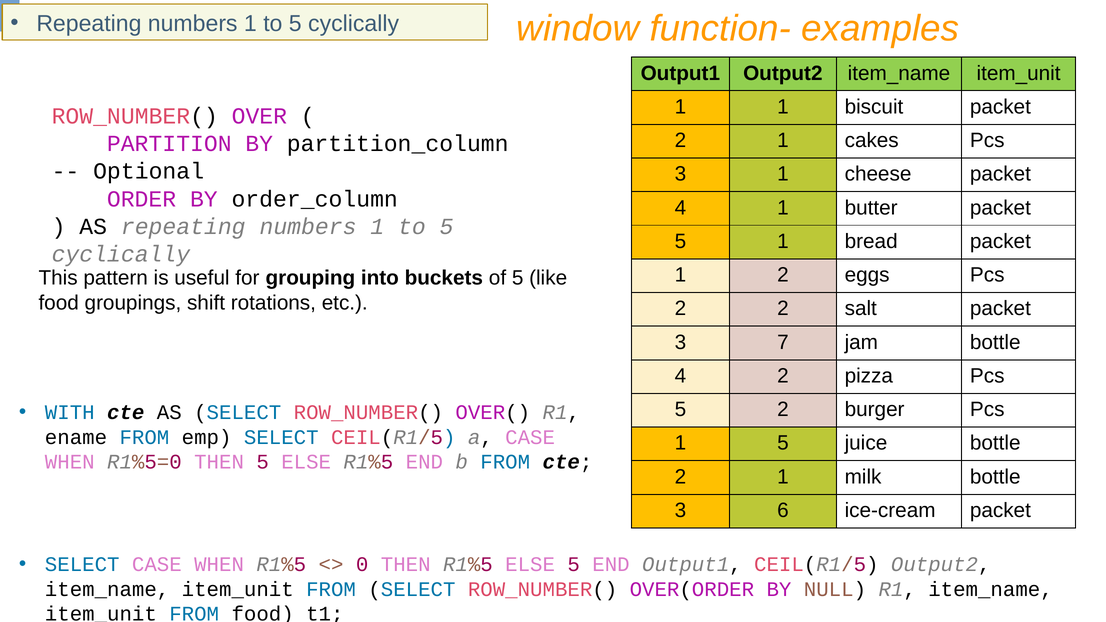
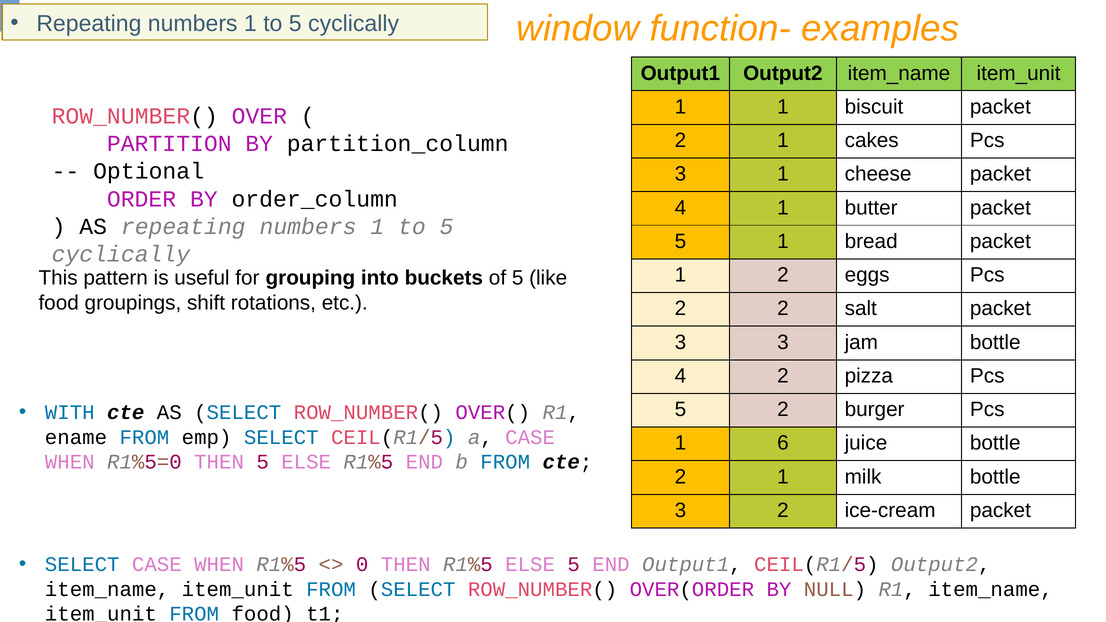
3 7: 7 -> 3
1 5: 5 -> 6
3 6: 6 -> 2
